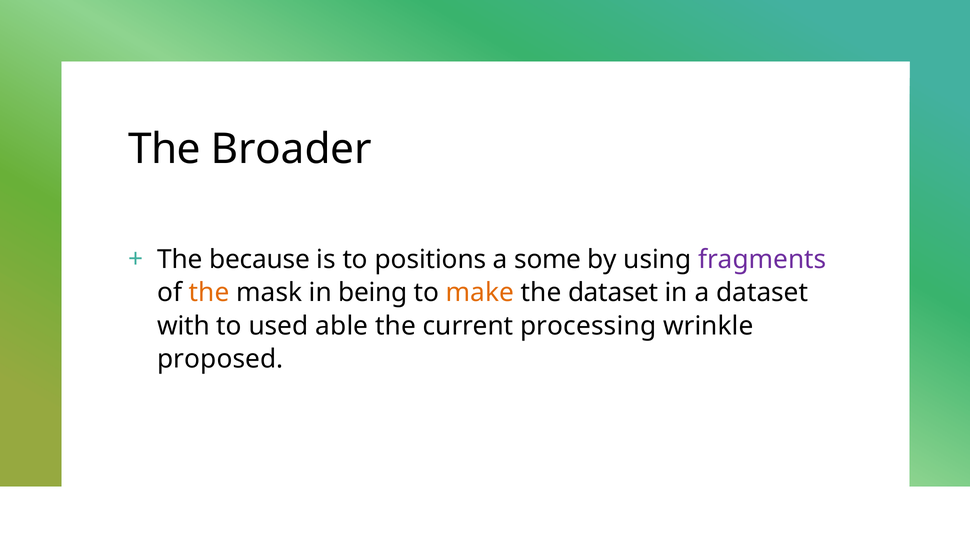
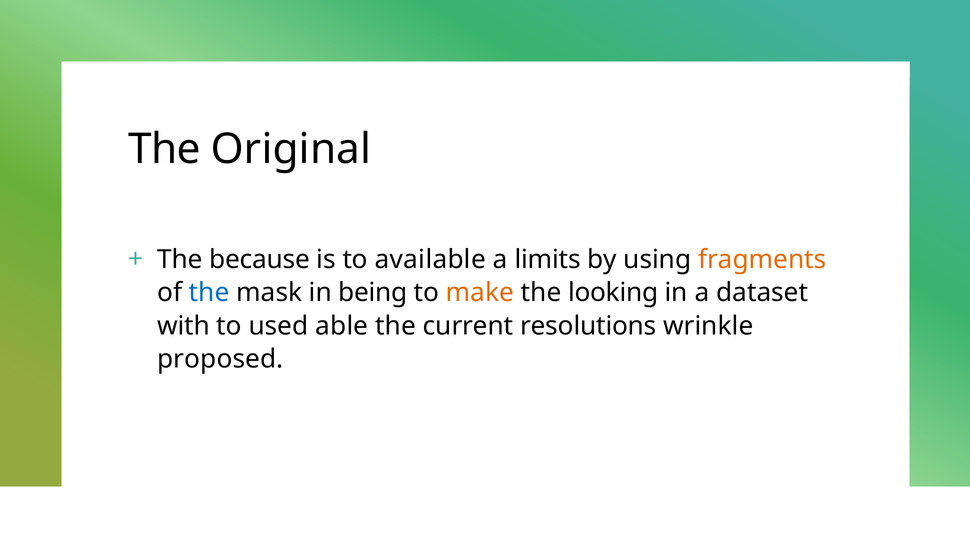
Broader: Broader -> Original
positions: positions -> available
some: some -> limits
fragments colour: purple -> orange
the at (209, 292) colour: orange -> blue
the dataset: dataset -> looking
processing: processing -> resolutions
